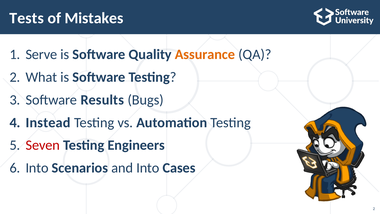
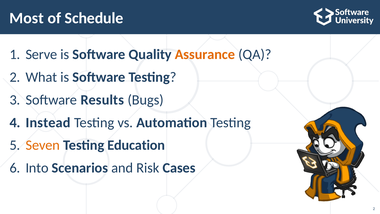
Tests: Tests -> Most
Mistakes: Mistakes -> Schedule
Seven colour: red -> orange
Engineers: Engineers -> Education
and Into: Into -> Risk
